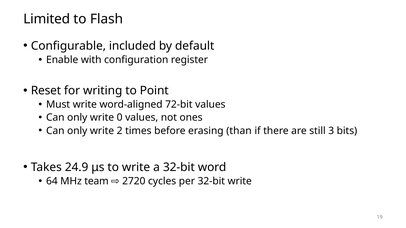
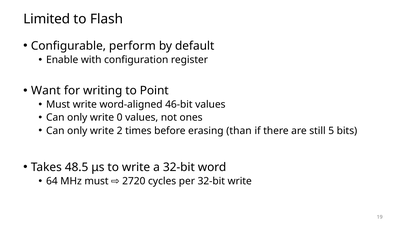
included: included -> perform
Reset: Reset -> Want
72-bit: 72-bit -> 46-bit
3: 3 -> 5
24.9: 24.9 -> 48.5
MHz team: team -> must
